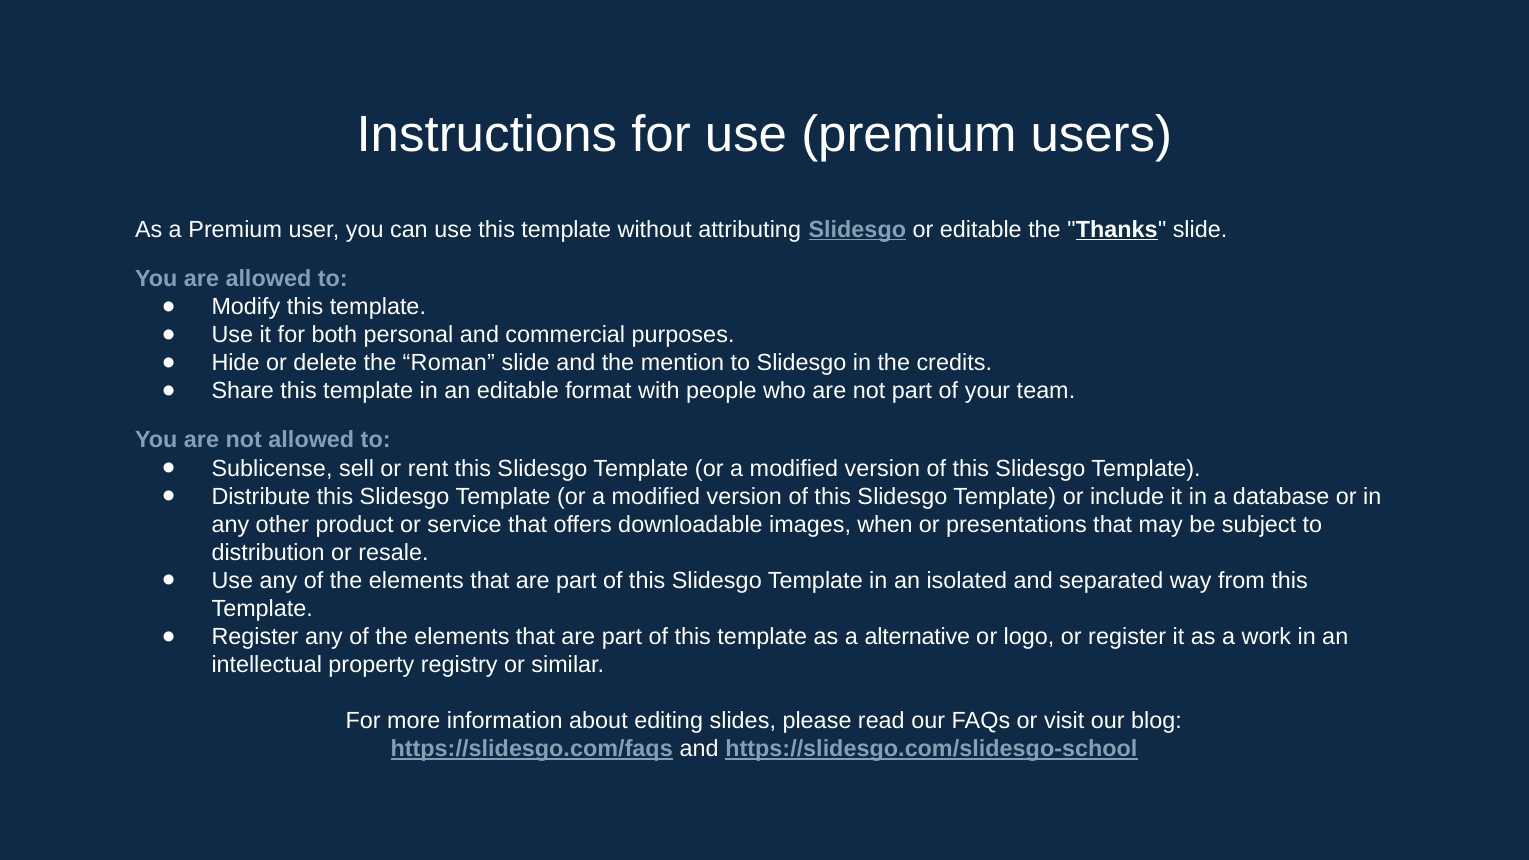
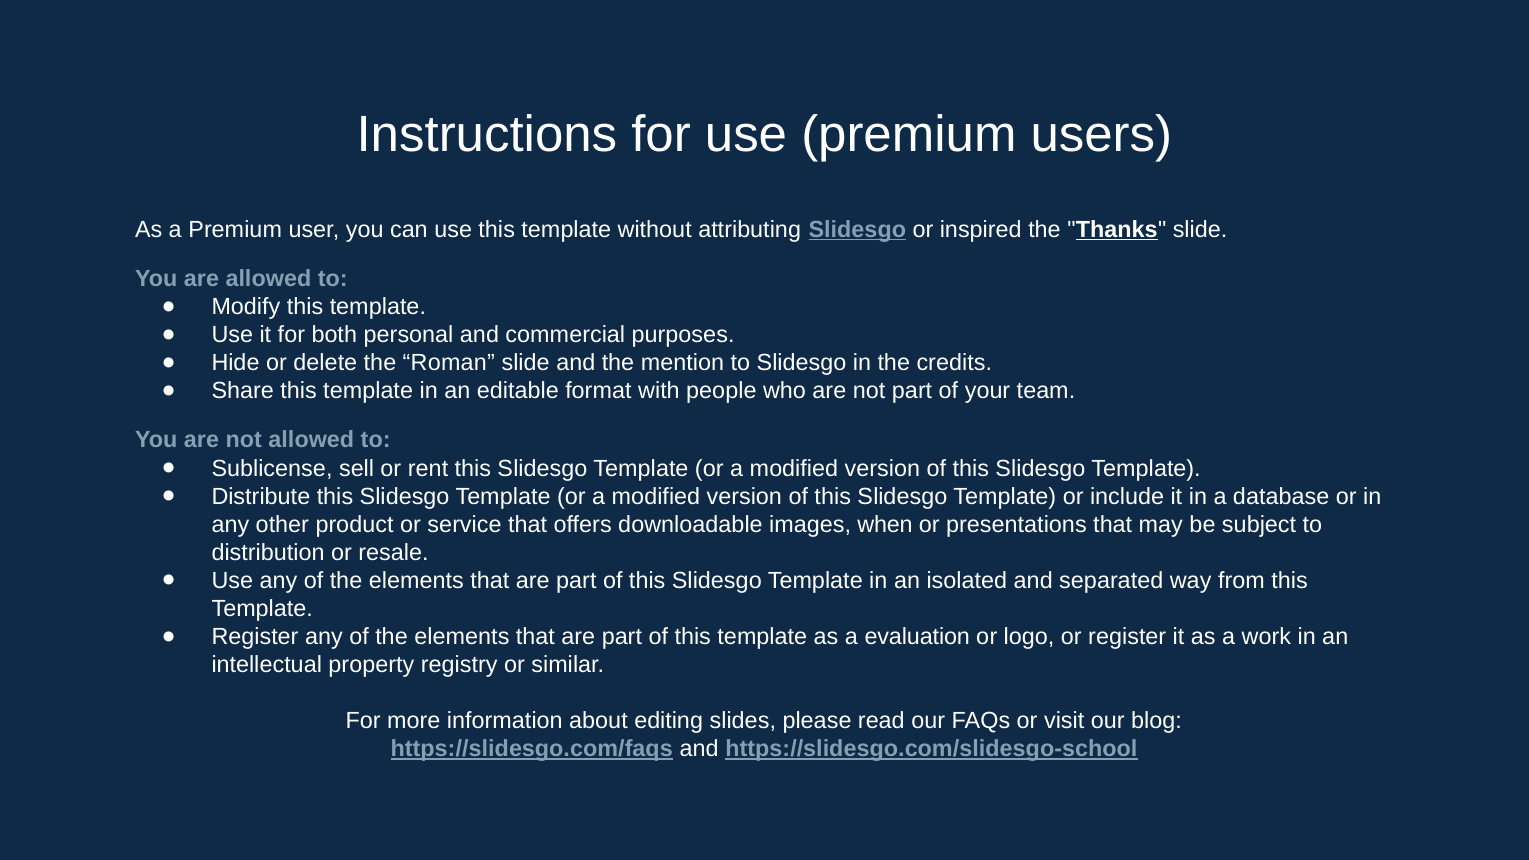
or editable: editable -> inspired
alternative: alternative -> evaluation
